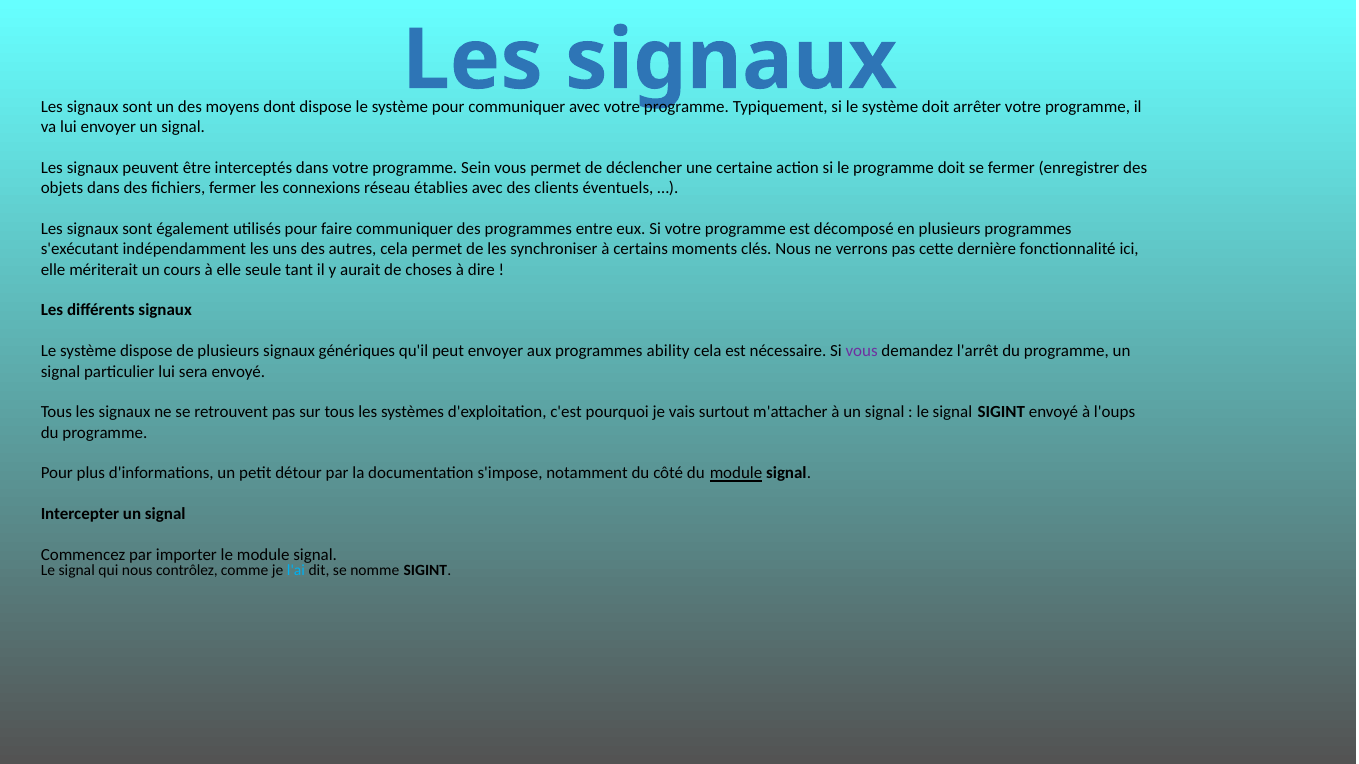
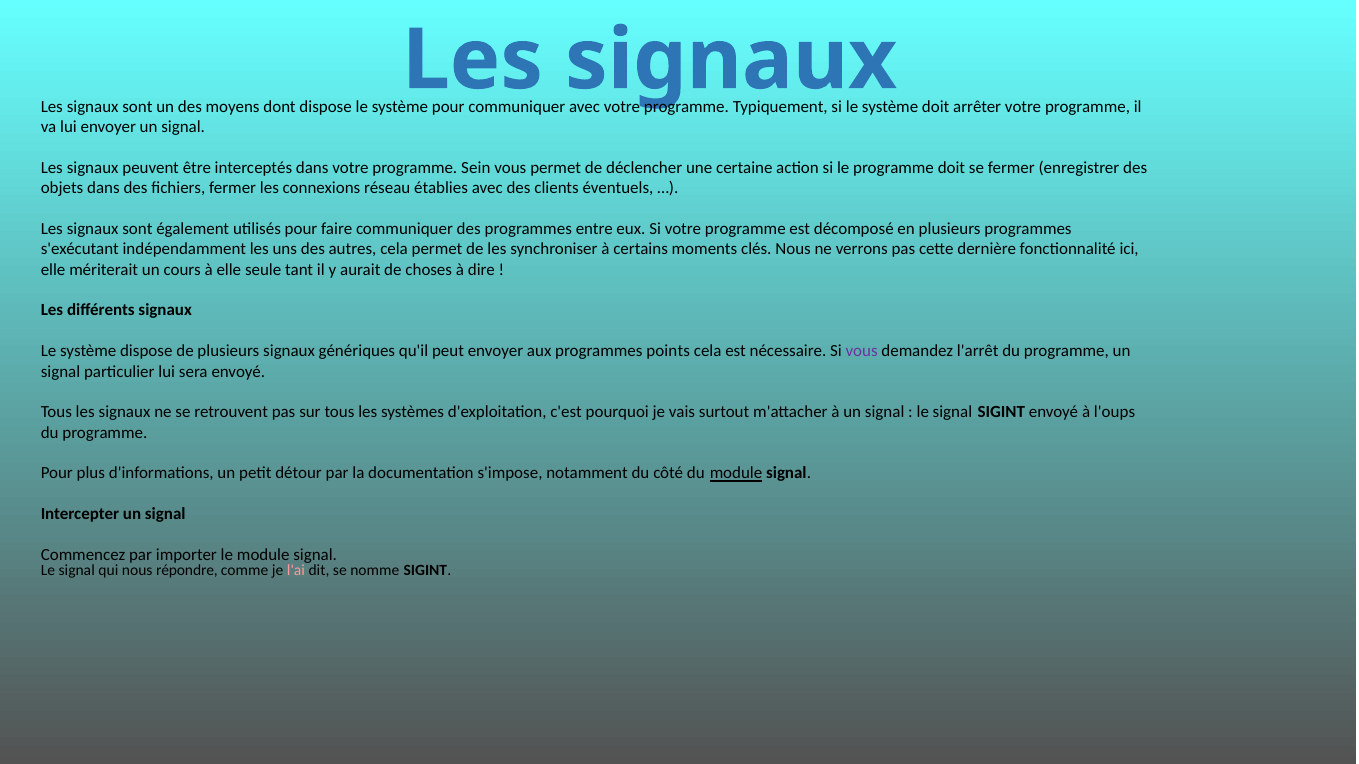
ability: ability -> points
contrôlez: contrôlez -> répondre
l'ai colour: light blue -> pink
